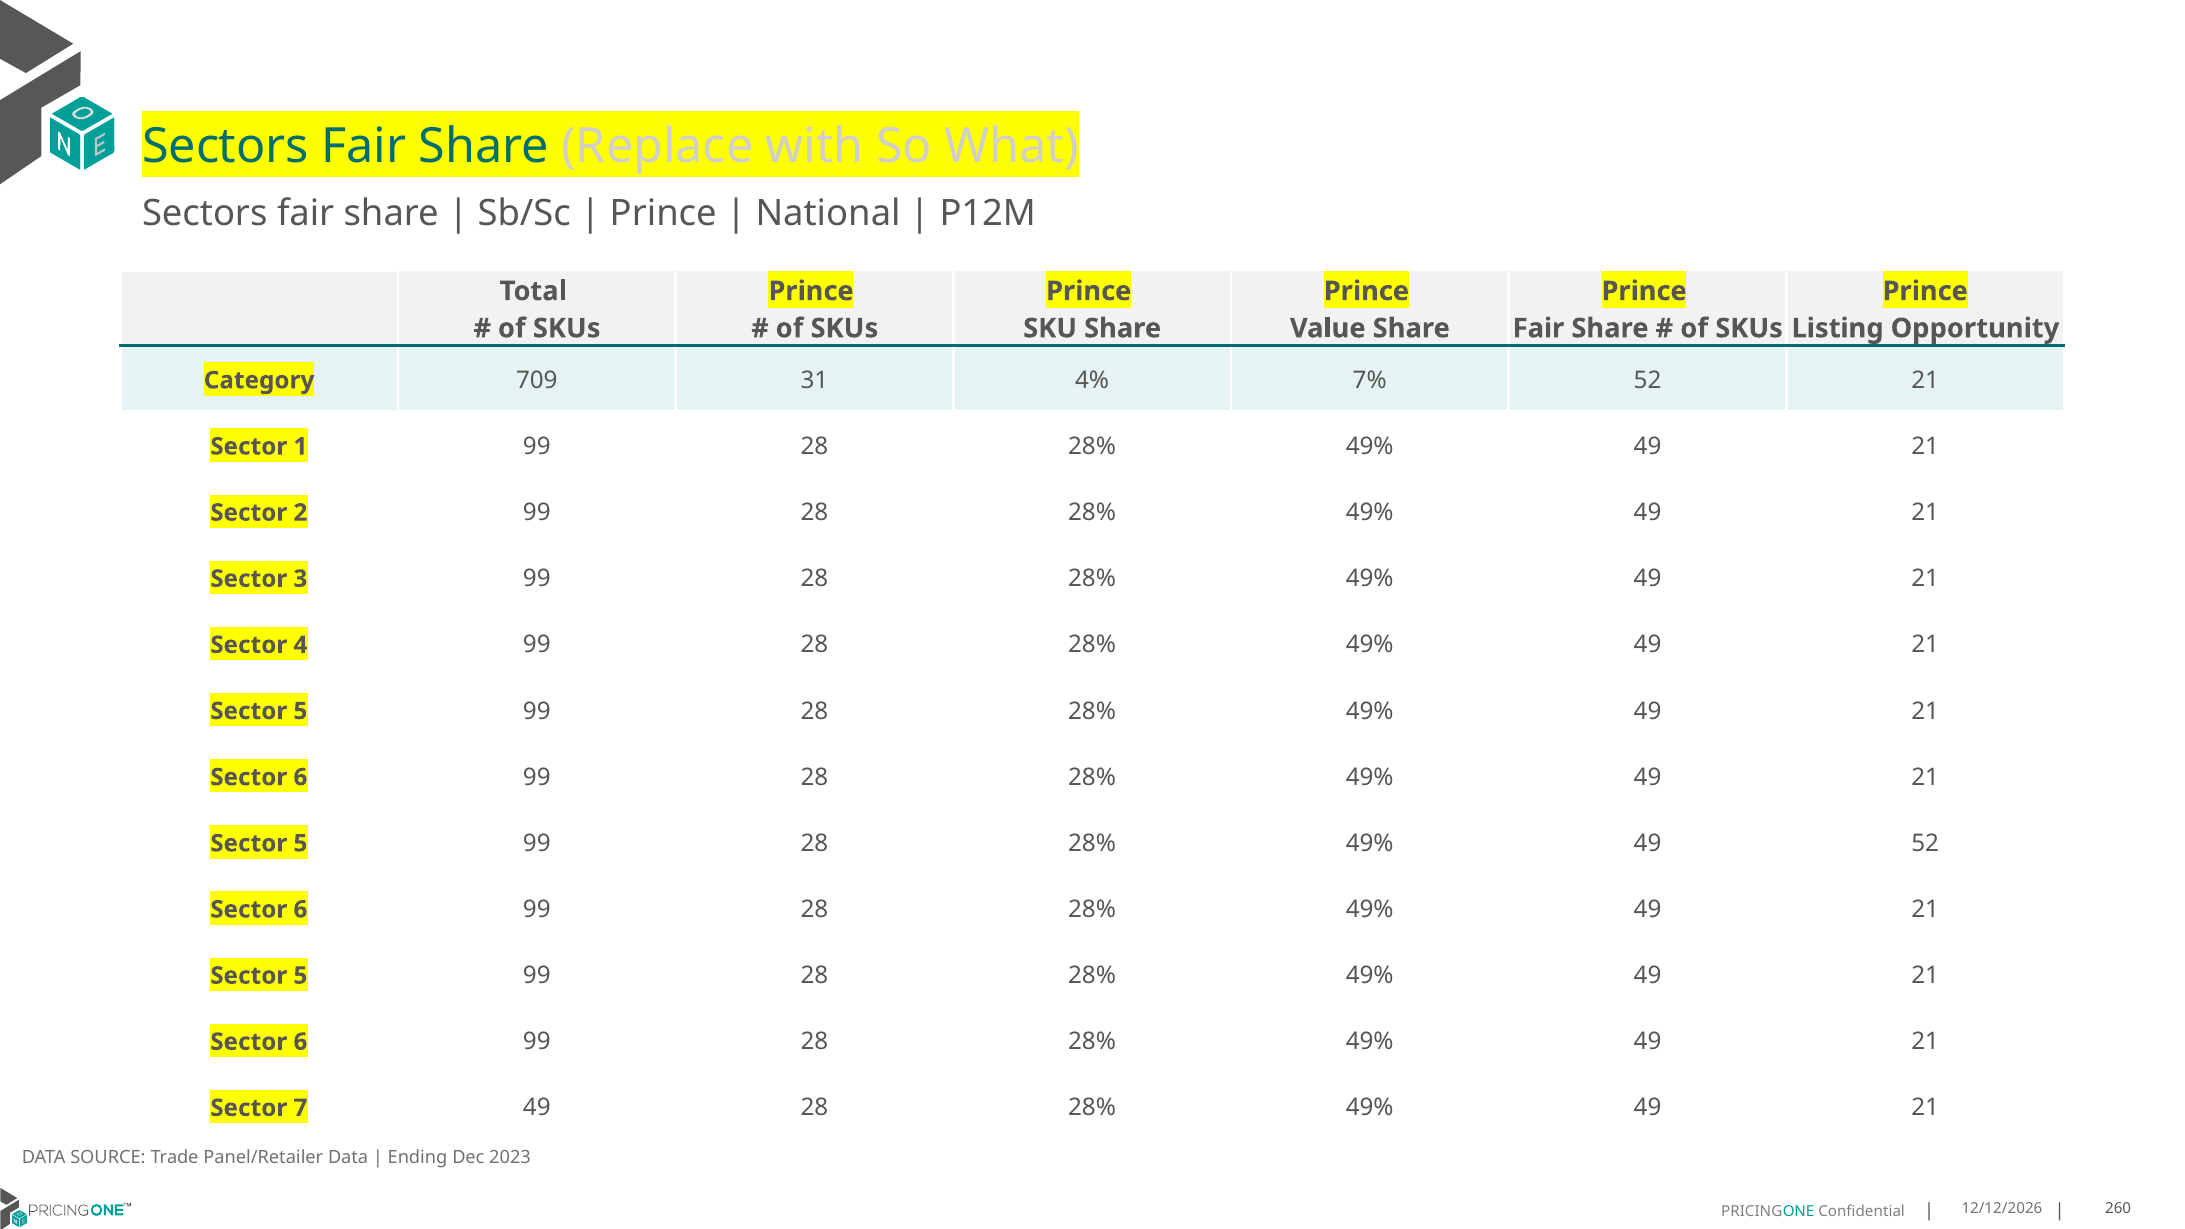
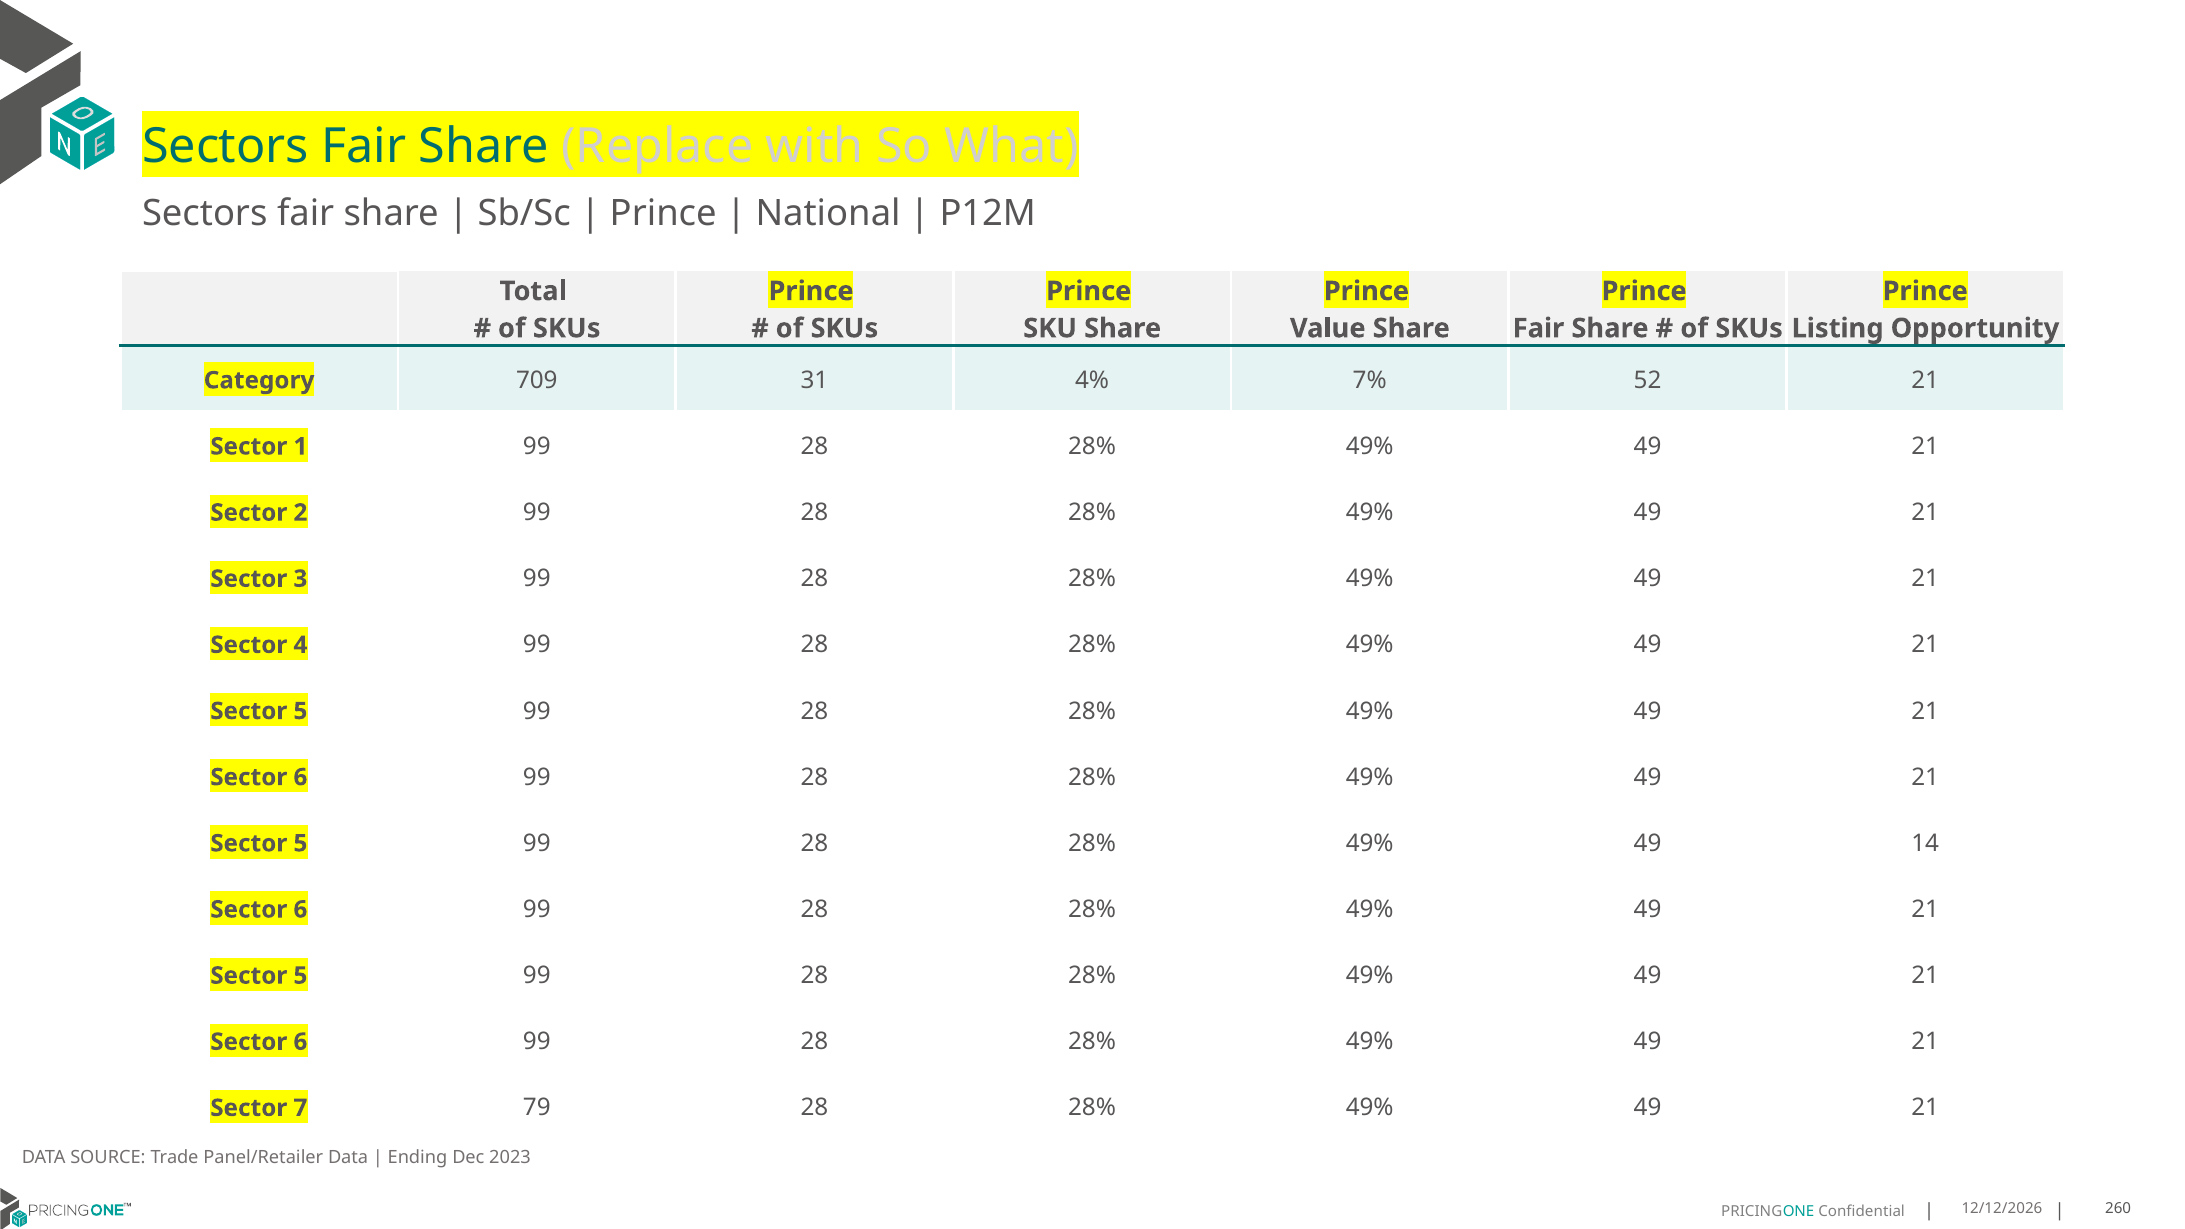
49 52: 52 -> 14
7 49: 49 -> 79
